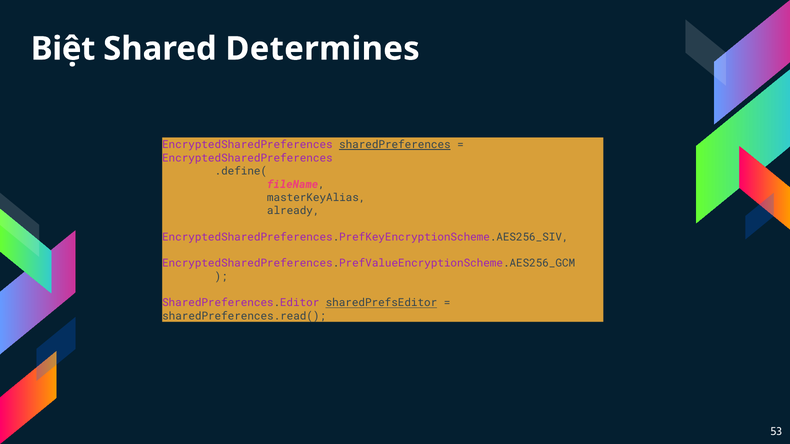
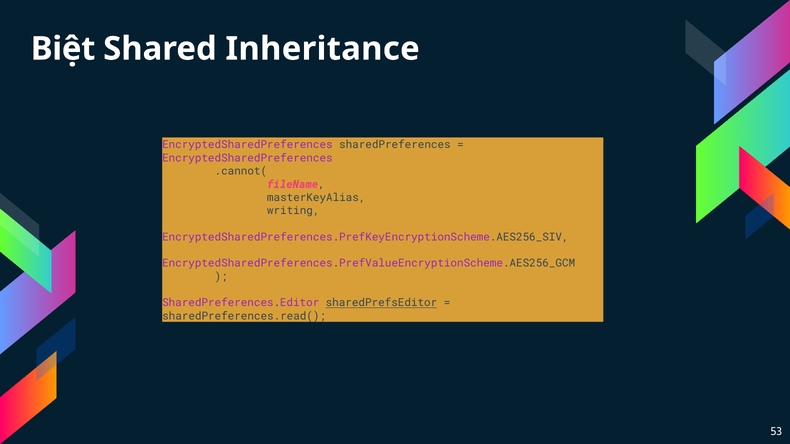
Determines: Determines -> Inheritance
sharedPreferences underline: present -> none
.define(: .define( -> .cannot(
already: already -> writing
